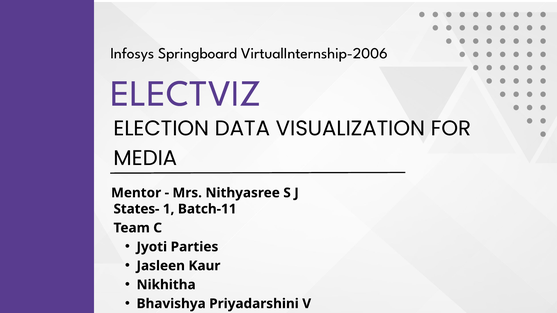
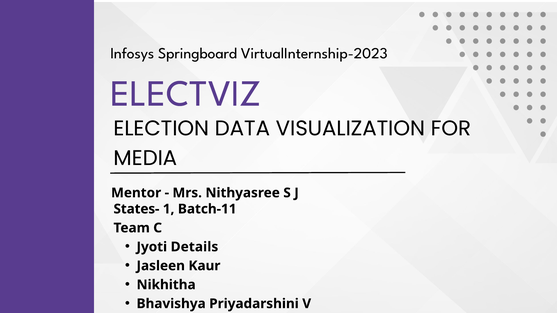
VirtualInternship-2006: VirtualInternship-2006 -> VirtualInternship-2023
Parties: Parties -> Details
